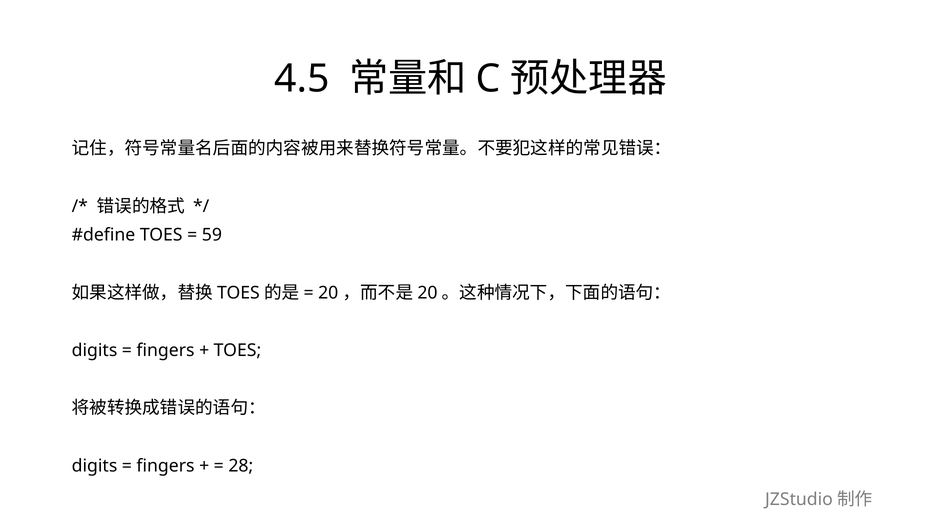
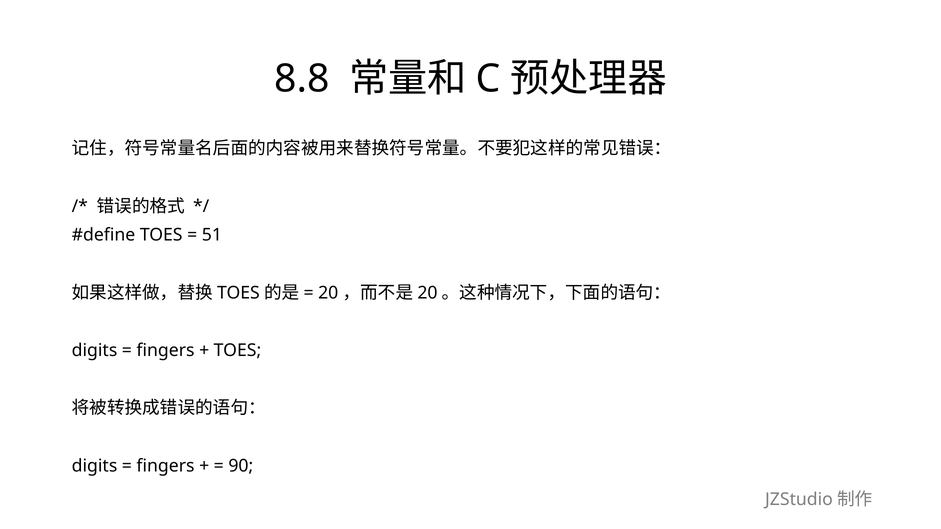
4.5: 4.5 -> 8.8
59: 59 -> 51
28: 28 -> 90
